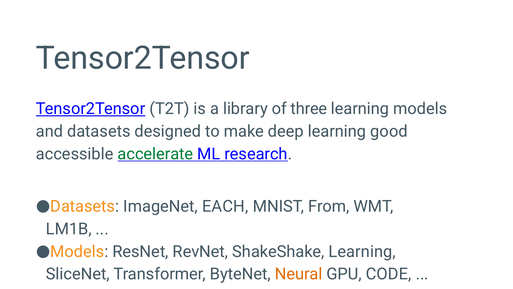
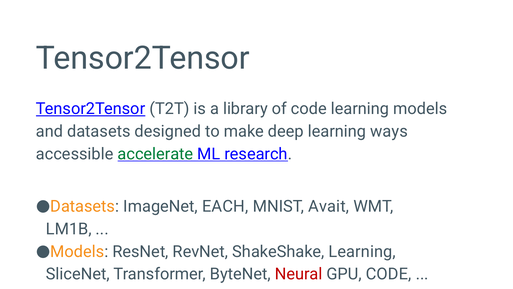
of three: three -> code
good: good -> ways
From: From -> Avait
Neural colour: orange -> red
